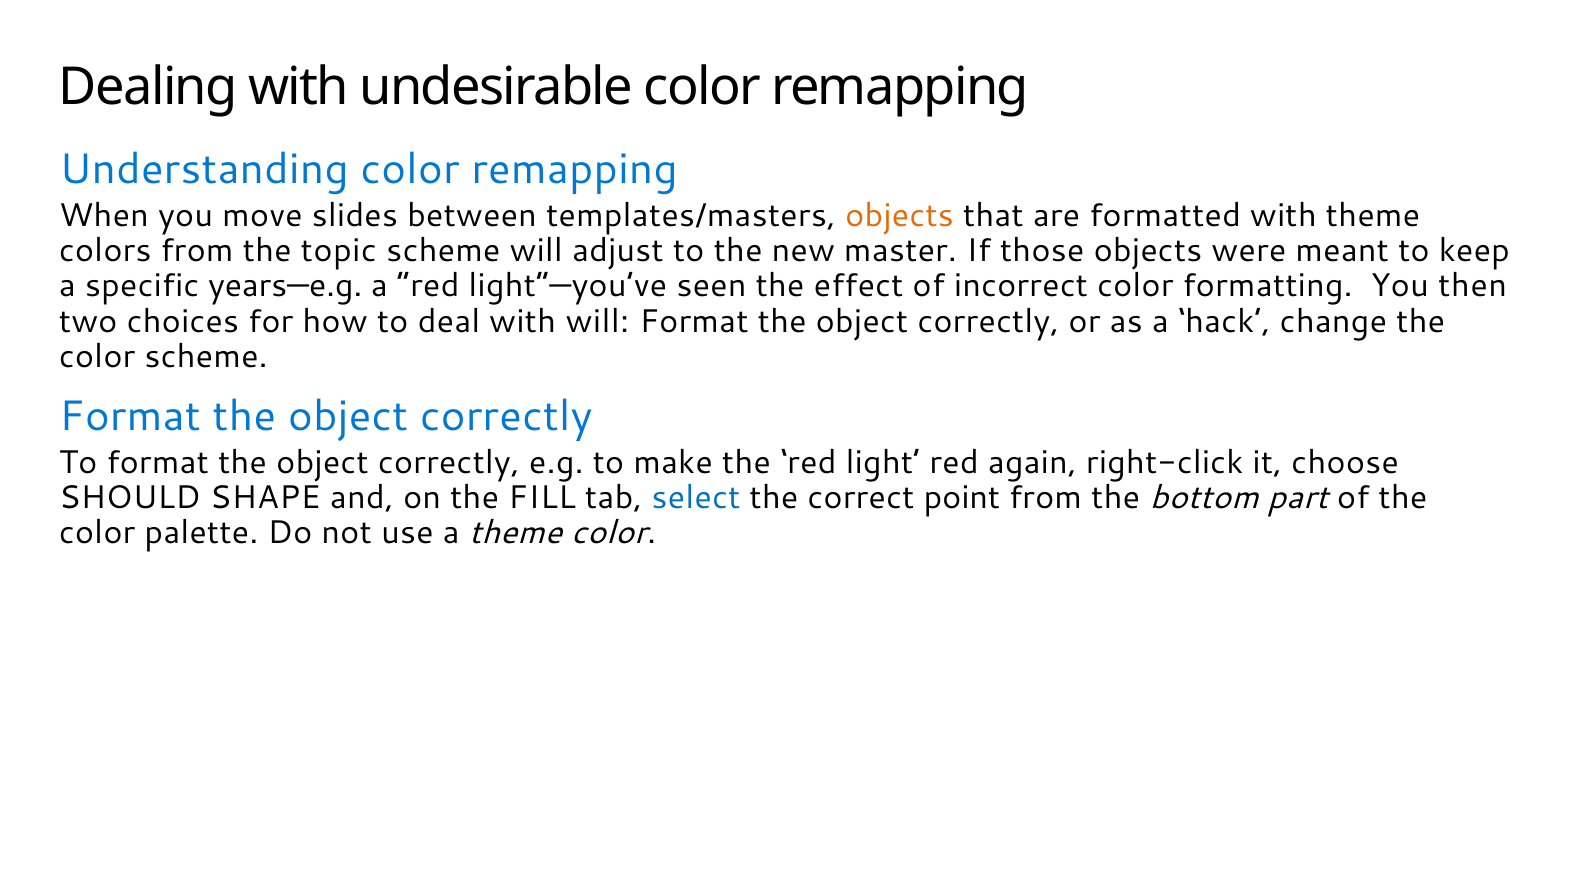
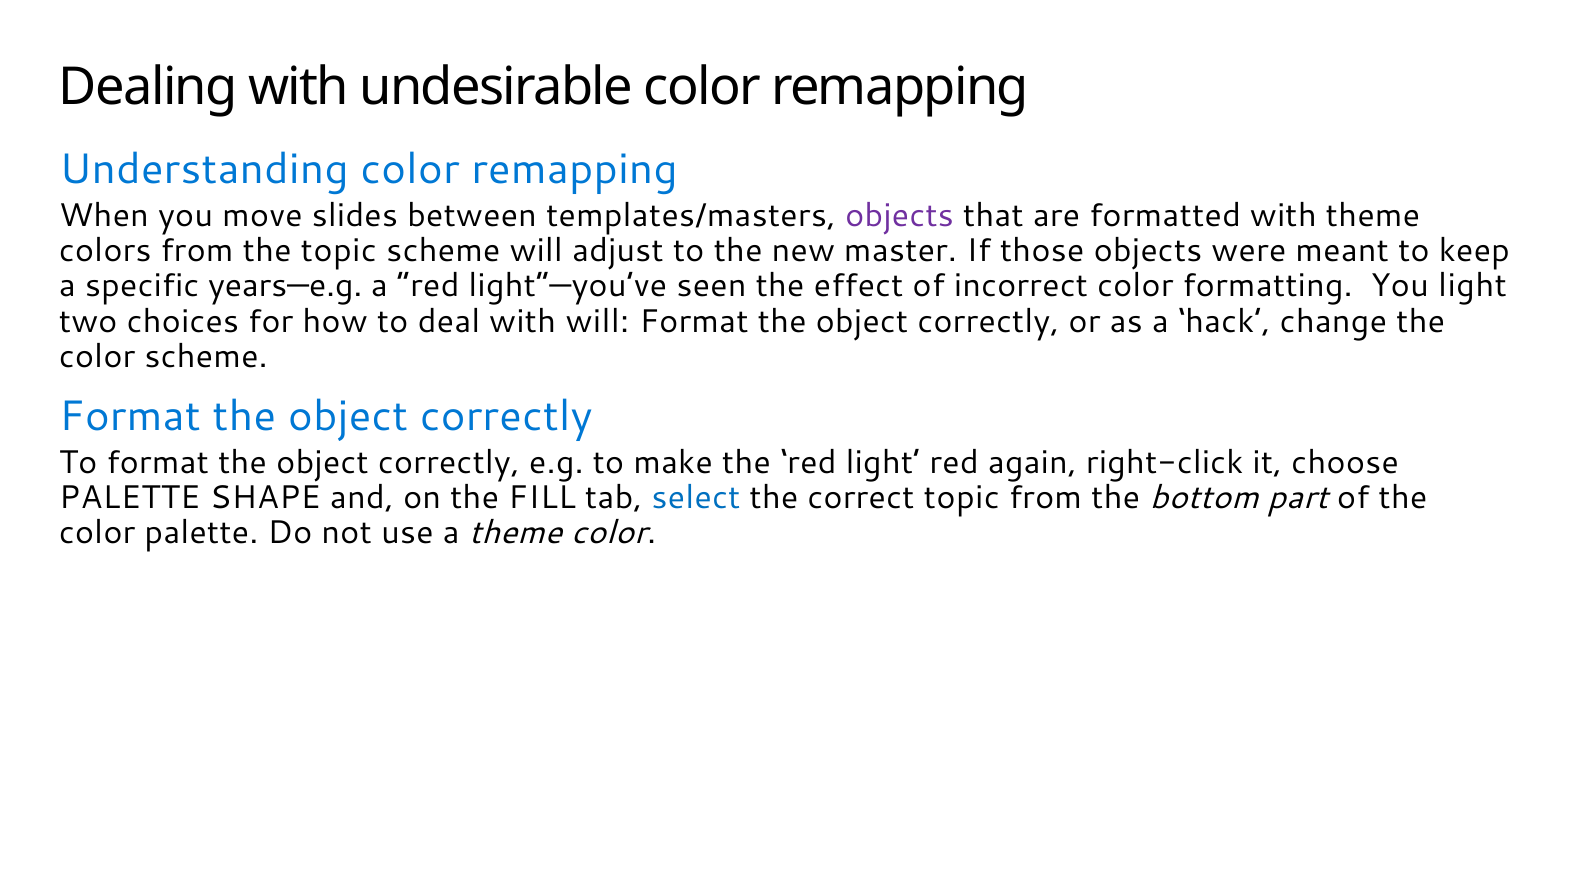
objects at (900, 216) colour: orange -> purple
You then: then -> light
SHOULD at (130, 498): SHOULD -> PALETTE
correct point: point -> topic
